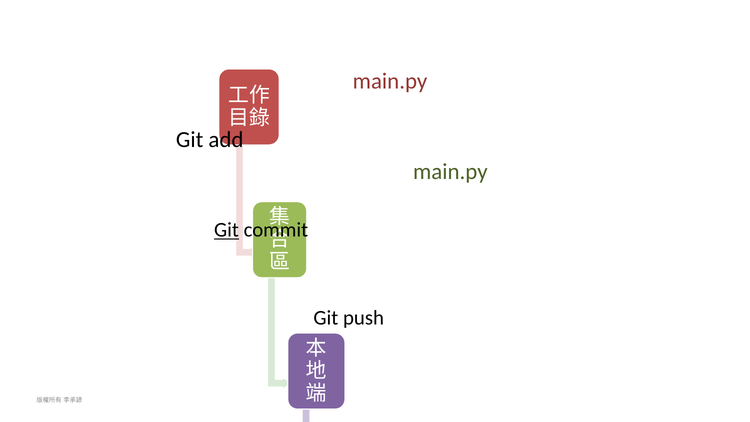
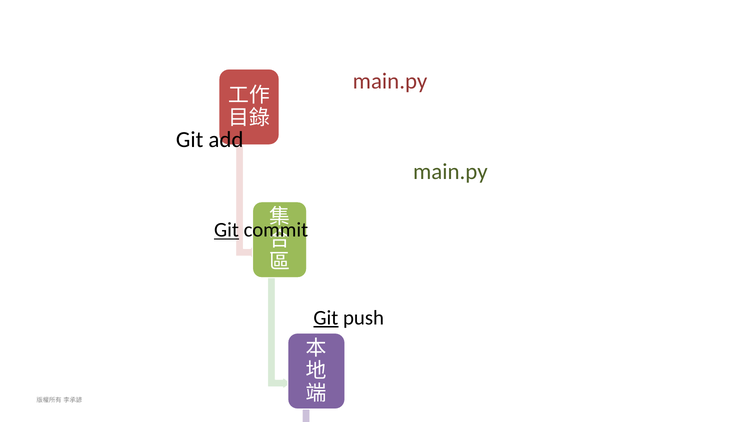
Git at (326, 318) underline: none -> present
